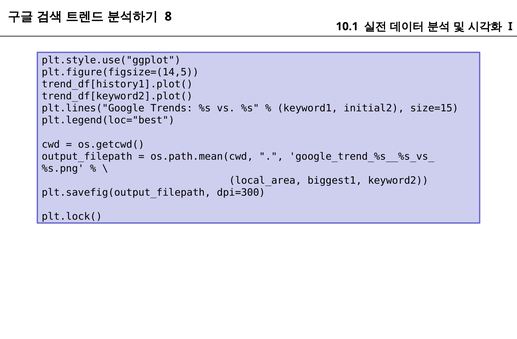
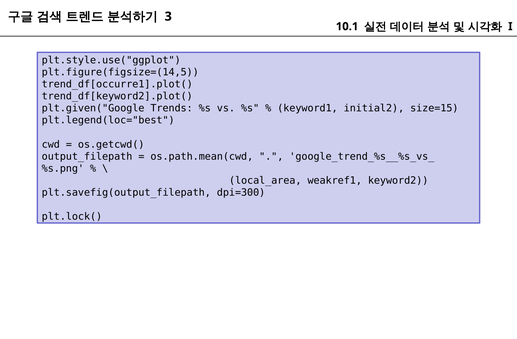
8: 8 -> 3
trend_df[history1].plot(: trend_df[history1].plot( -> trend_df[occurre1].plot(
plt.lines("Google: plt.lines("Google -> plt.given("Google
biggest1: biggest1 -> weakref1
